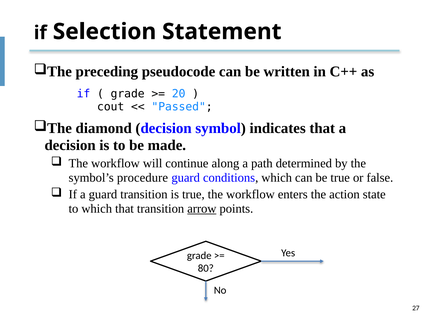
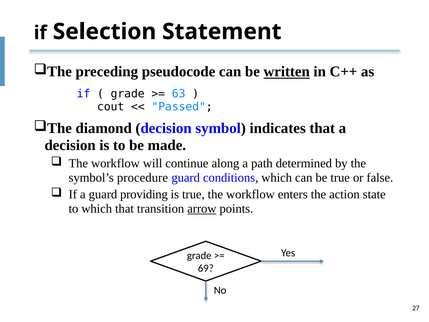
written underline: none -> present
20: 20 -> 63
guard transition: transition -> providing
80: 80 -> 69
